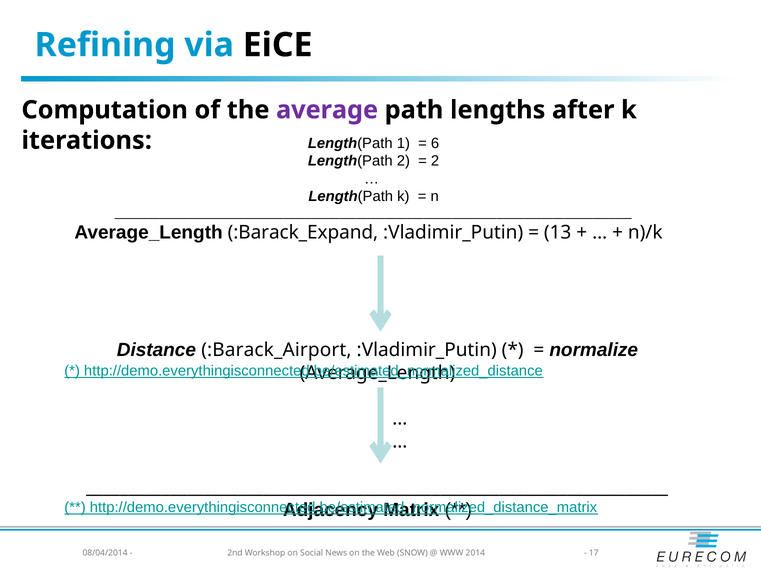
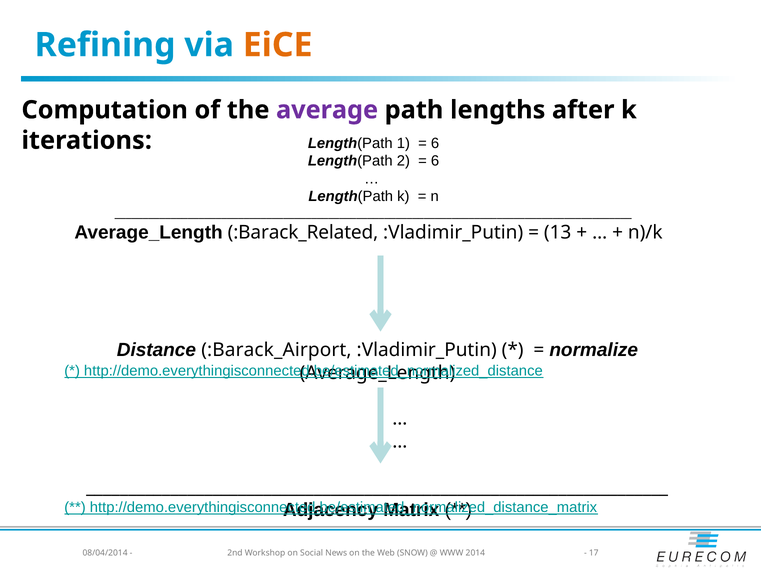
EiCE colour: black -> orange
2 at (435, 161): 2 -> 6
:Barack_Expand: :Barack_Expand -> :Barack_Related
